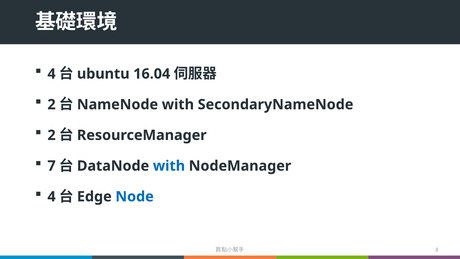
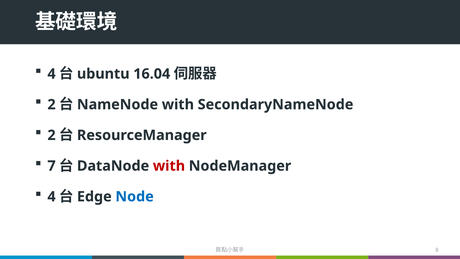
with at (169, 166) colour: blue -> red
